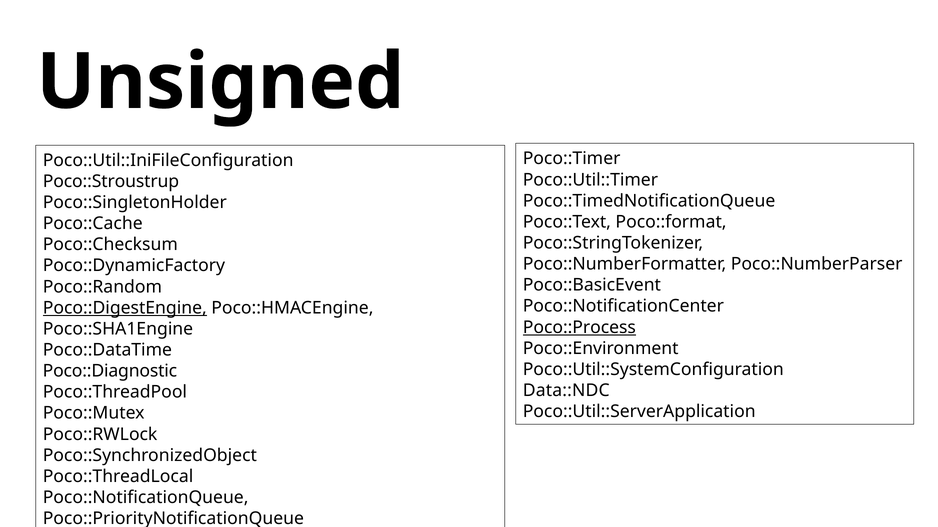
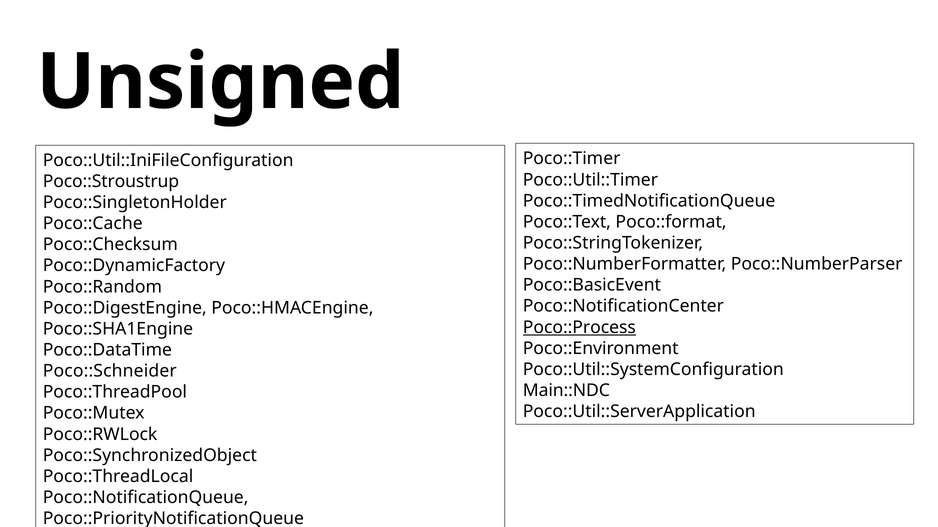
Poco::DigestEngine underline: present -> none
Poco::Diagnostic: Poco::Diagnostic -> Poco::Schneider
Data::NDC: Data::NDC -> Main::NDC
